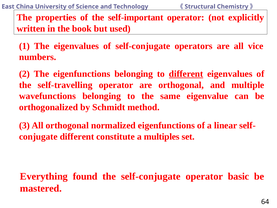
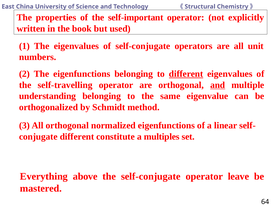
vice: vice -> unit
and at (218, 85) underline: none -> present
wavefunctions: wavefunctions -> understanding
found: found -> above
basic: basic -> leave
